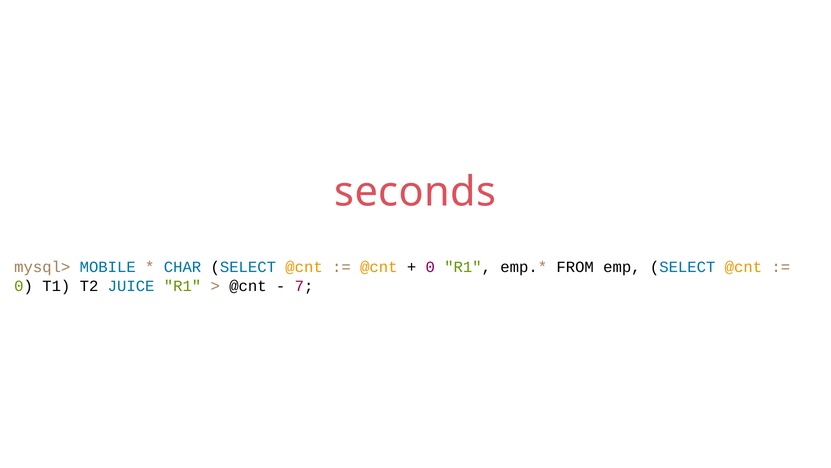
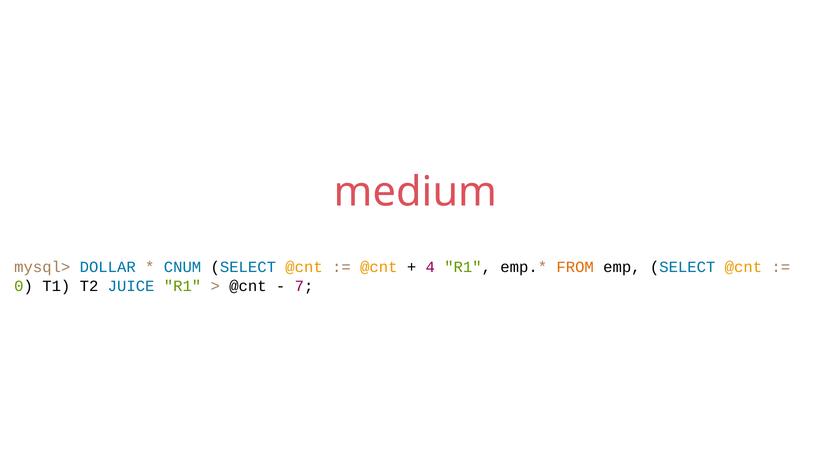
seconds: seconds -> medium
MOBILE: MOBILE -> DOLLAR
CHAR: CHAR -> CNUM
0 at (430, 267): 0 -> 4
FROM colour: black -> orange
